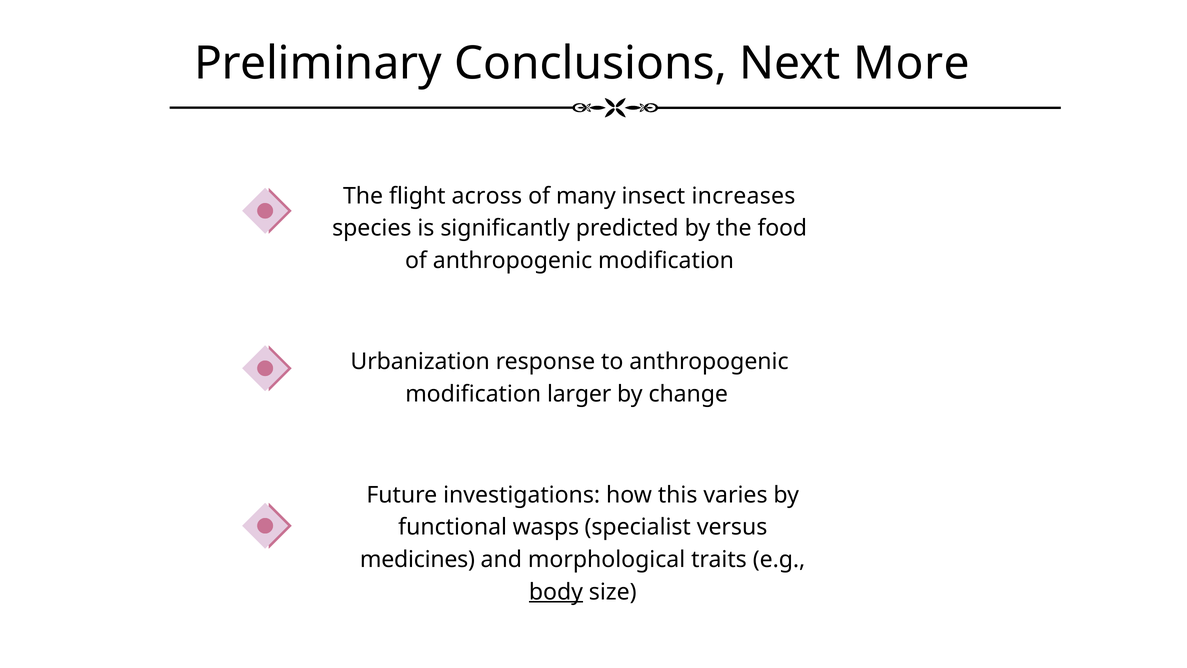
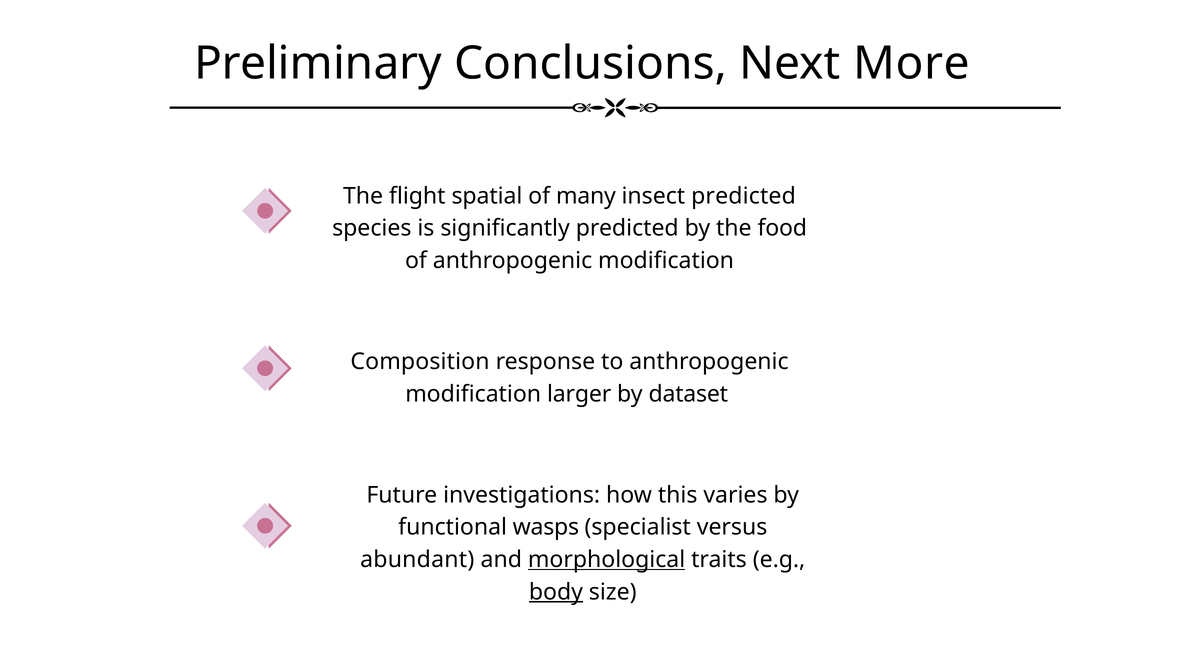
across: across -> spatial
insect increases: increases -> predicted
Urbanization: Urbanization -> Composition
change: change -> dataset
medicines: medicines -> abundant
morphological underline: none -> present
